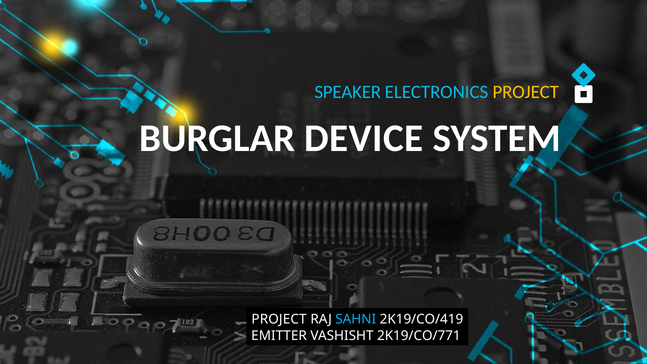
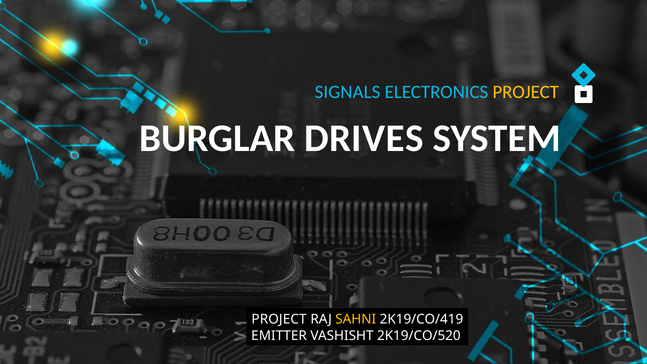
SPEAKER: SPEAKER -> SIGNALS
DEVICE: DEVICE -> DRIVES
SAHNI colour: light blue -> yellow
2K19/CO/771: 2K19/CO/771 -> 2K19/CO/520
